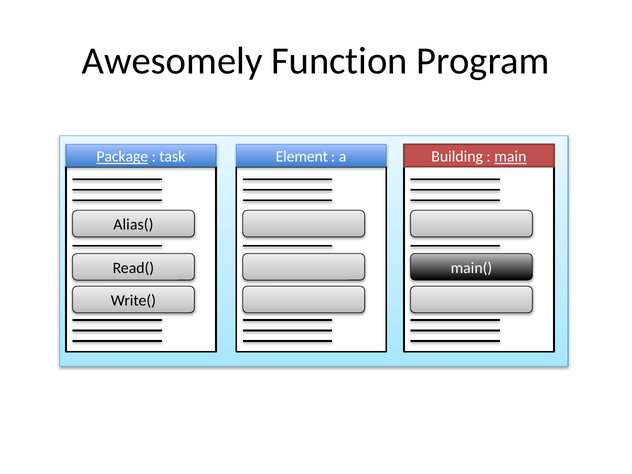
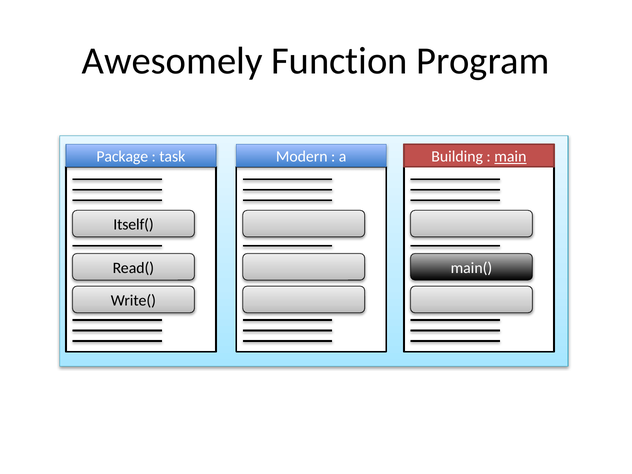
Package underline: present -> none
Element: Element -> Modern
Alias(: Alias( -> Itself(
